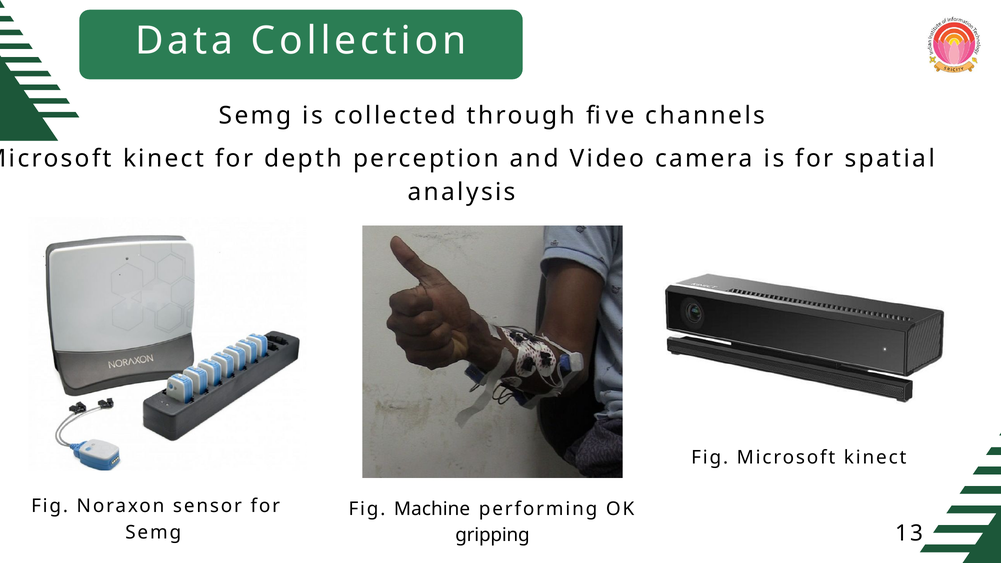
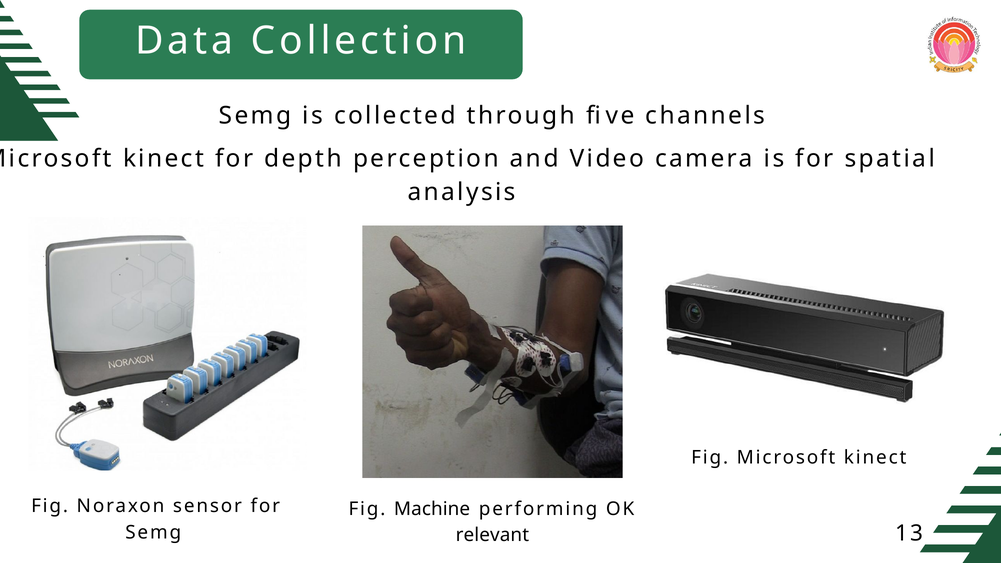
gripping: gripping -> relevant
